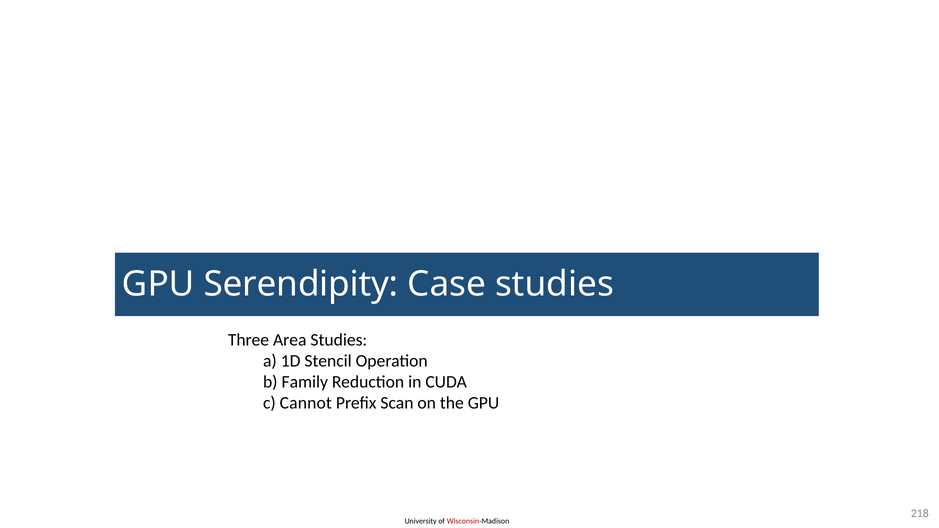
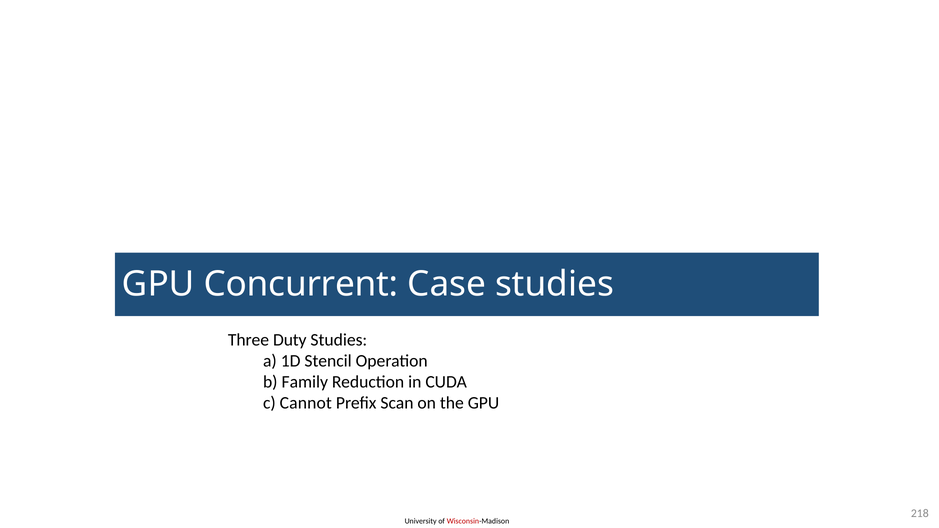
Serendipity: Serendipity -> Concurrent
Area: Area -> Duty
